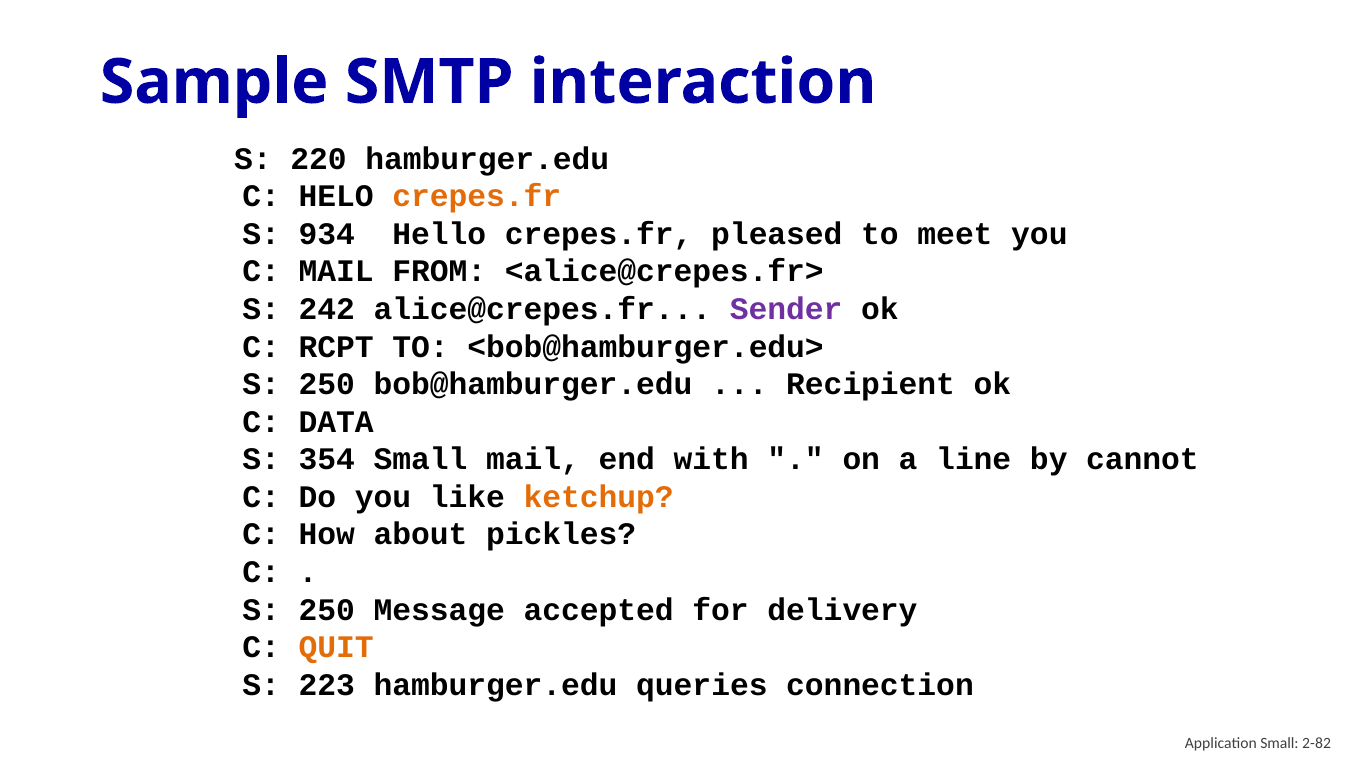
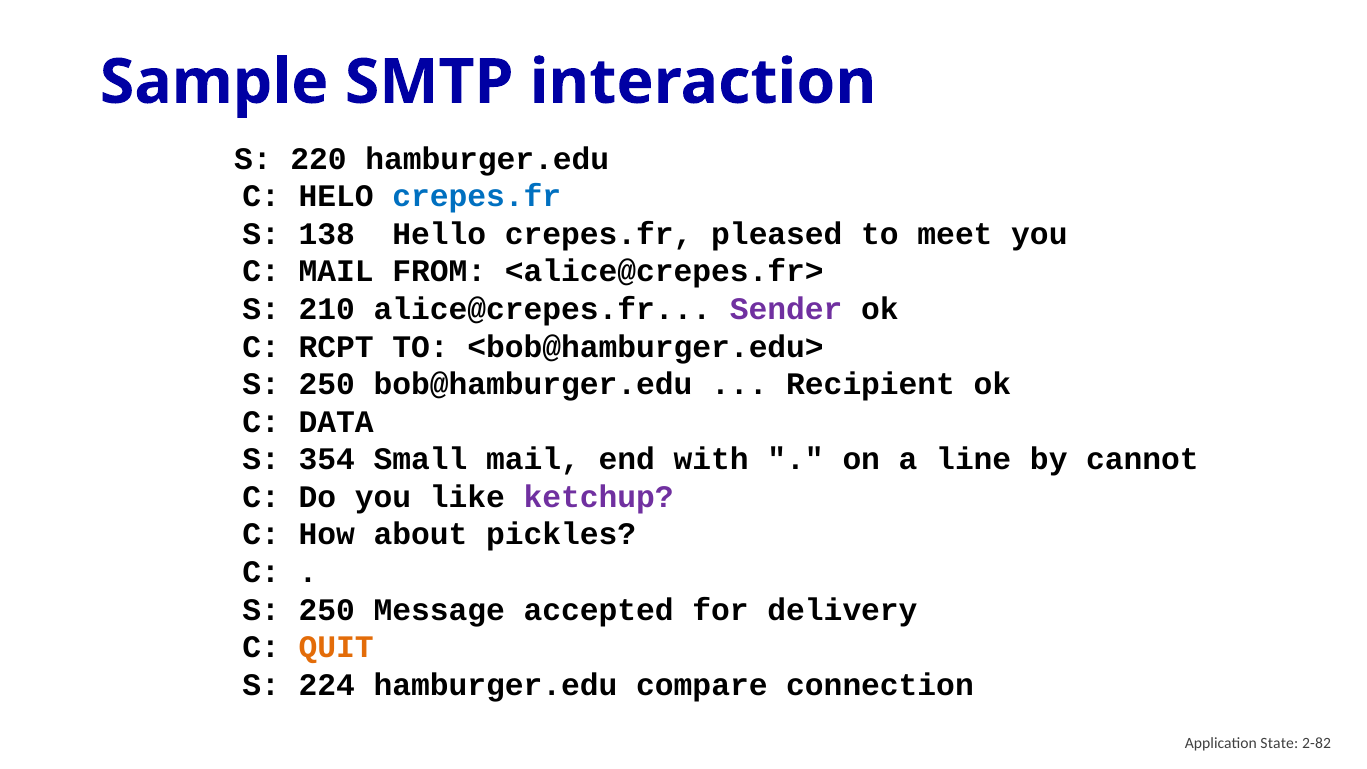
crepes.fr at (477, 196) colour: orange -> blue
934: 934 -> 138
242: 242 -> 210
ketchup colour: orange -> purple
223: 223 -> 224
queries: queries -> compare
Application Small: Small -> State
